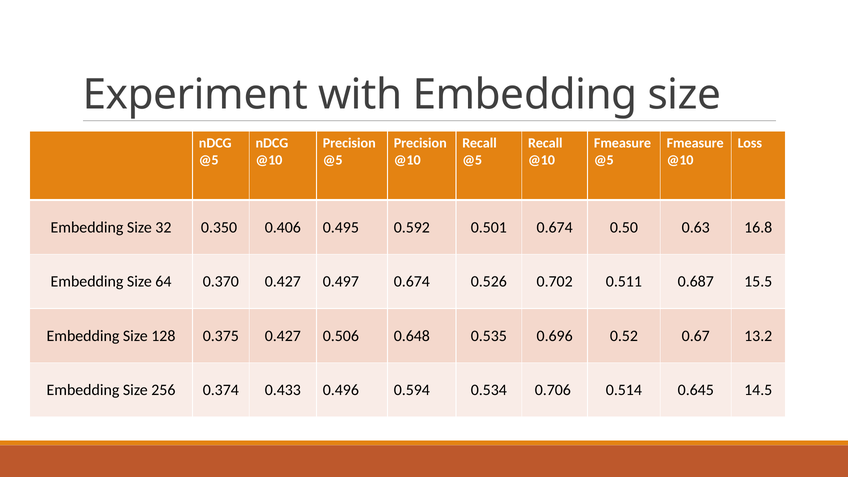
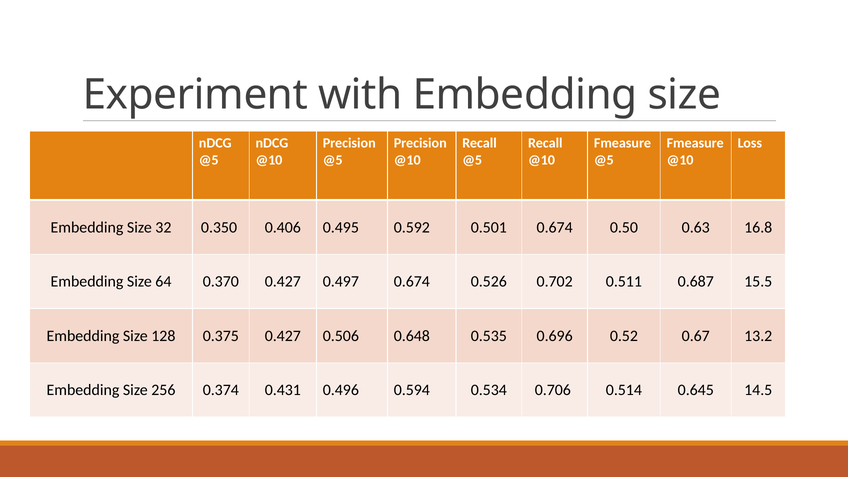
0.433: 0.433 -> 0.431
